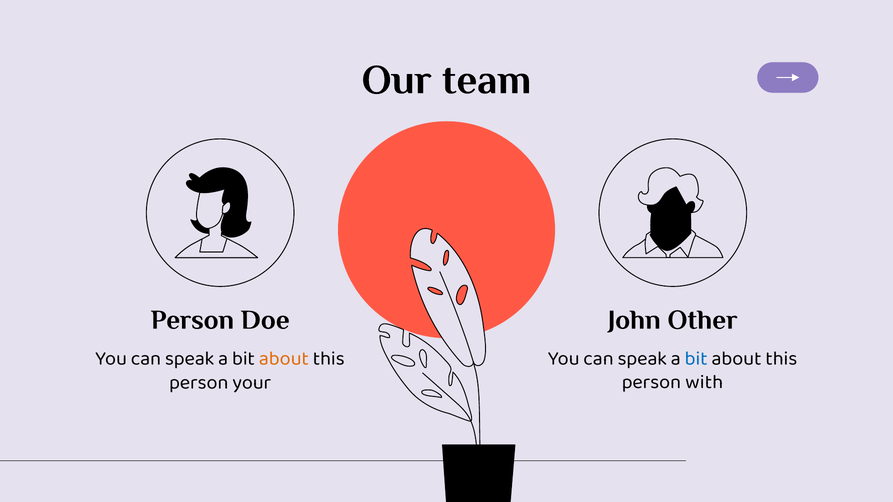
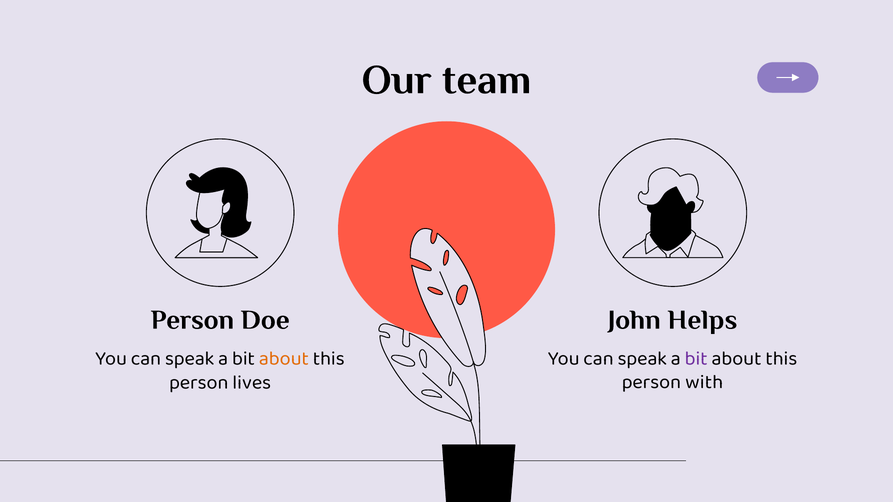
Other: Other -> Helps
bit at (696, 358) colour: blue -> purple
your: your -> lives
